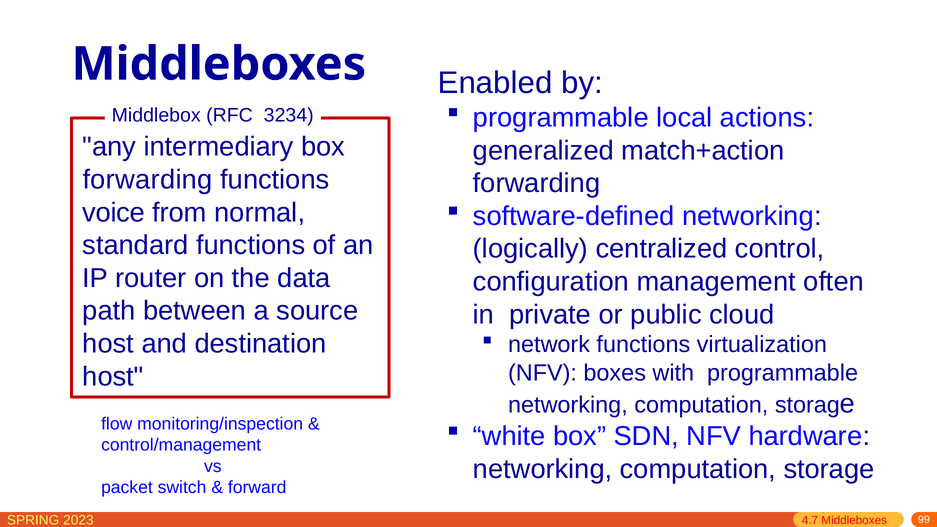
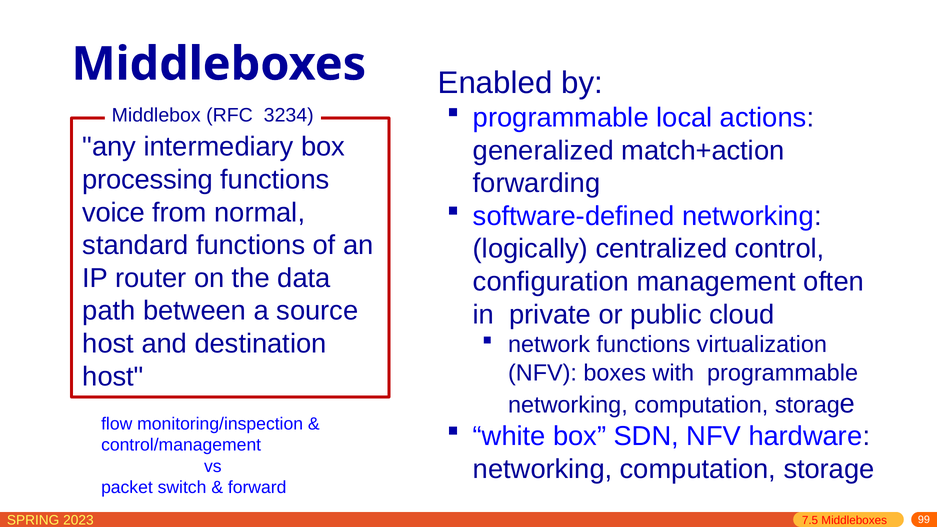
forwarding at (148, 180): forwarding -> processing
4.7: 4.7 -> 7.5
